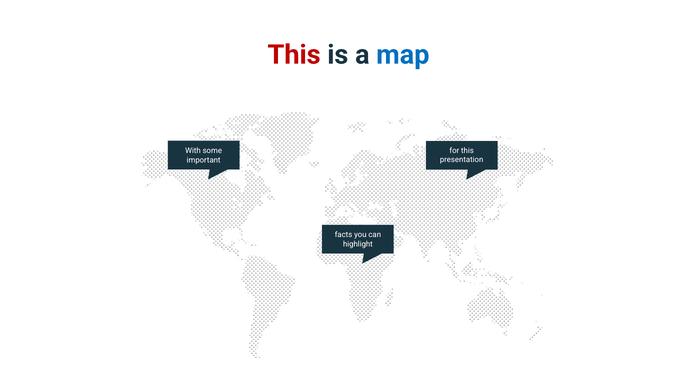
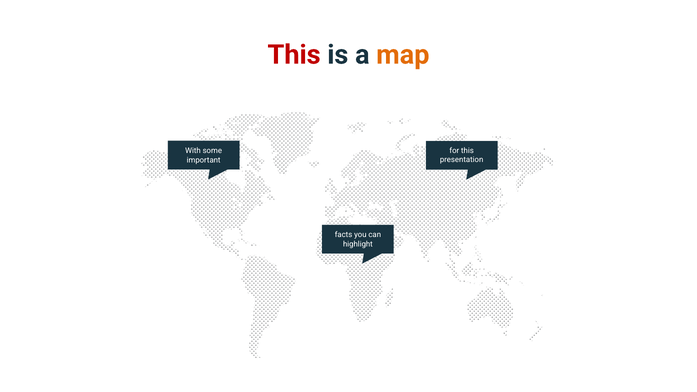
map colour: blue -> orange
